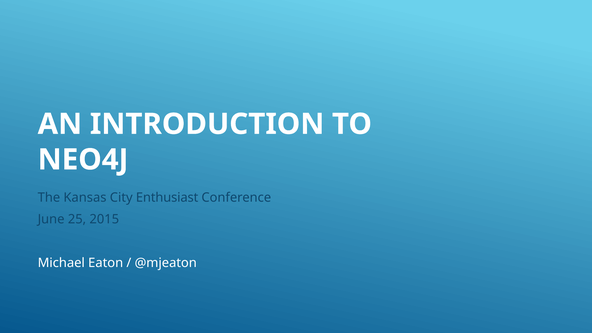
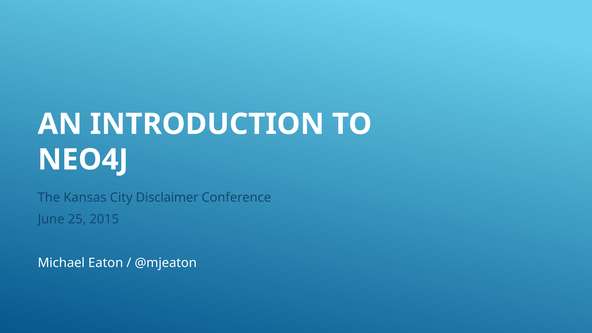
Enthusiast: Enthusiast -> Disclaimer
